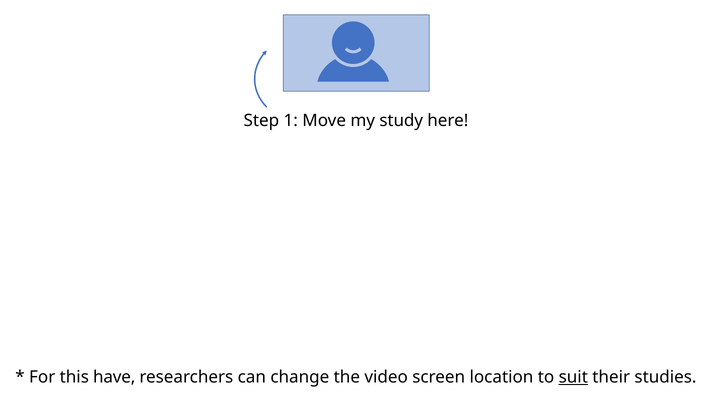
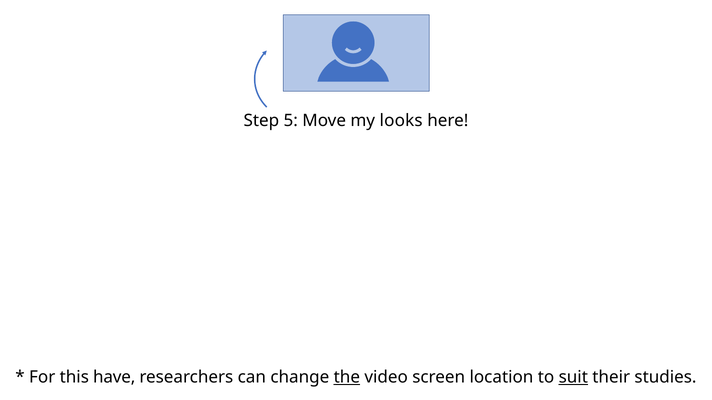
1: 1 -> 5
study: study -> looks
the underline: none -> present
